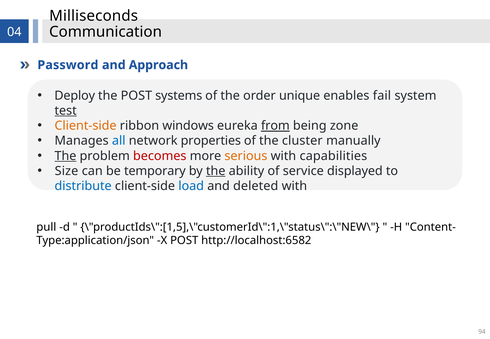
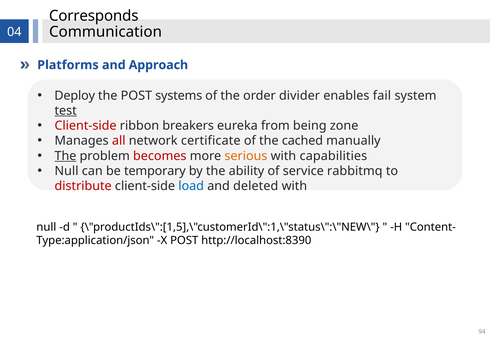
Milliseconds: Milliseconds -> Corresponds
Password: Password -> Platforms
unique: unique -> divider
Client-side at (86, 126) colour: orange -> red
windows: windows -> breakers
from underline: present -> none
all colour: blue -> red
properties: properties -> certificate
cluster: cluster -> cached
Size at (66, 171): Size -> Null
the at (216, 171) underline: present -> none
displayed: displayed -> rabbitmq
distribute colour: blue -> red
pull at (46, 227): pull -> null
http://localhost:6582: http://localhost:6582 -> http://localhost:8390
